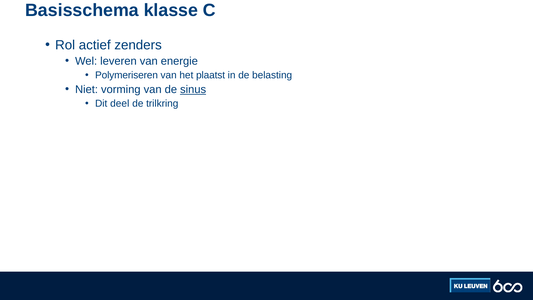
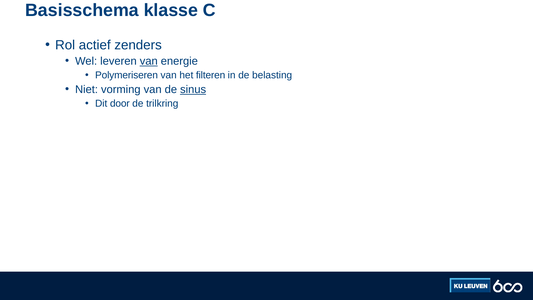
van at (149, 61) underline: none -> present
plaatst: plaatst -> filteren
deel: deel -> door
